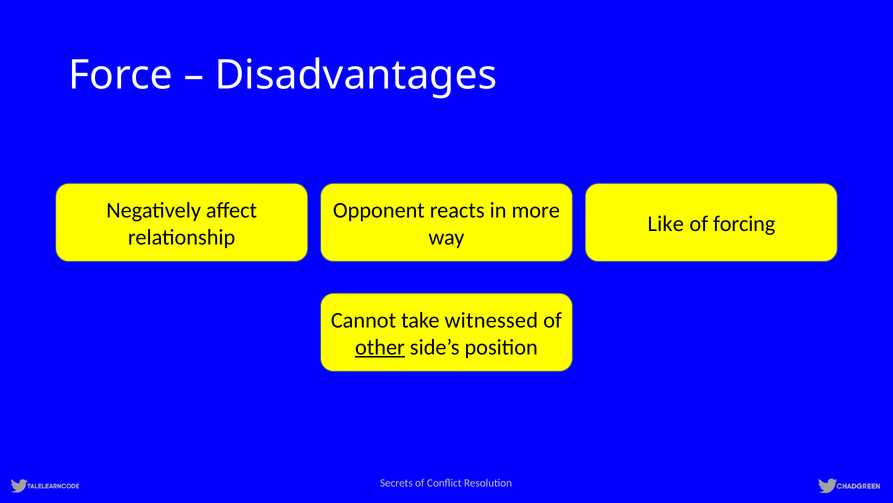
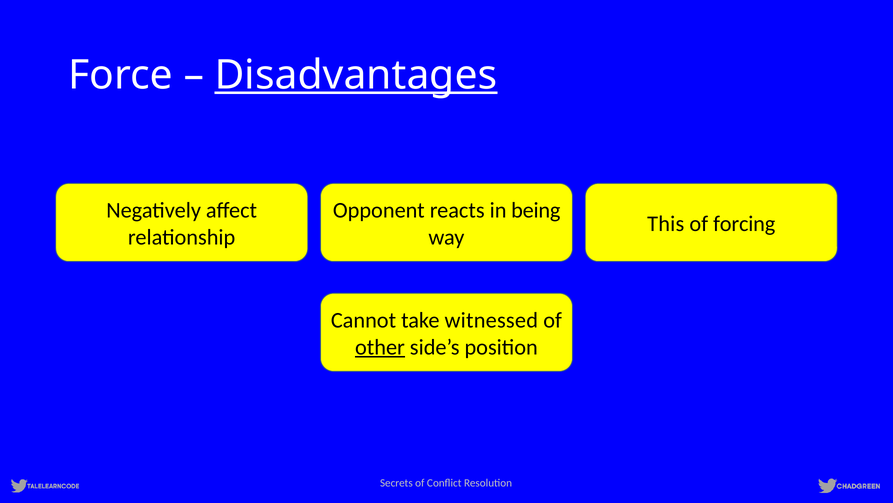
Disadvantages underline: none -> present
more: more -> being
Like: Like -> This
